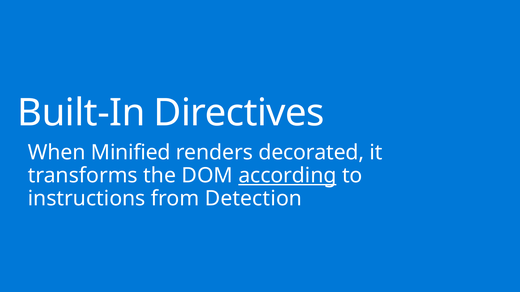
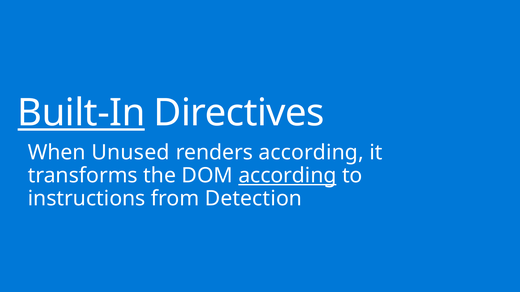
Built-In underline: none -> present
Minified: Minified -> Unused
renders decorated: decorated -> according
